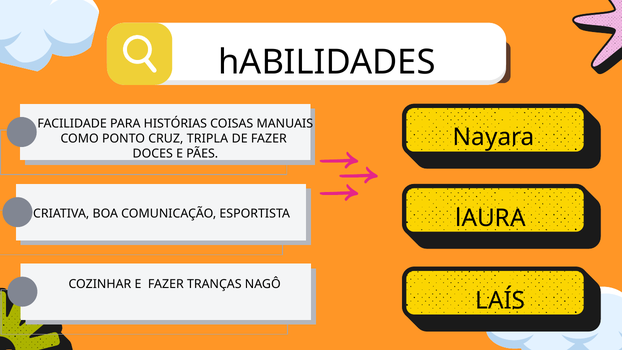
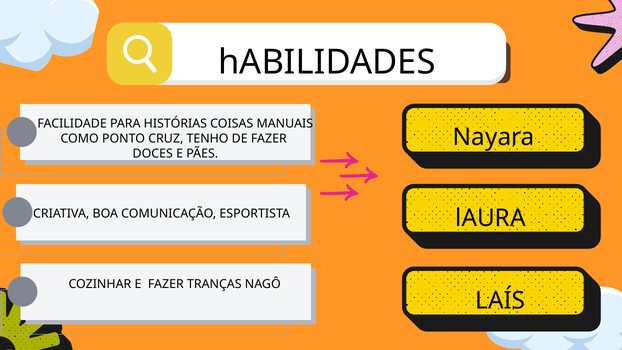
TRIPLA: TRIPLA -> TENHO
